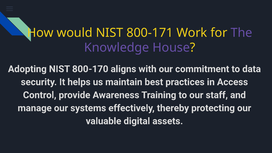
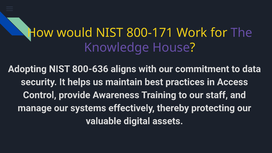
800-170: 800-170 -> 800-636
